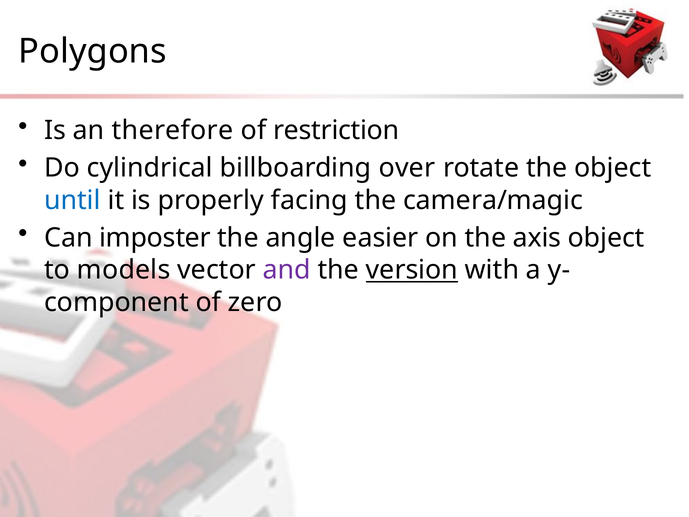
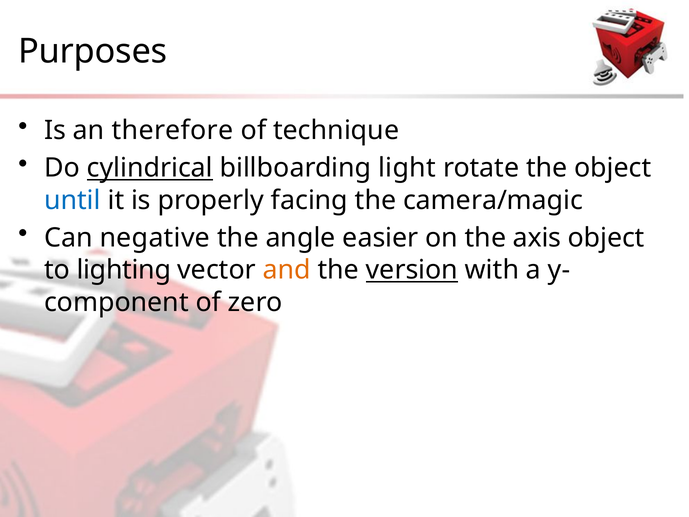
Polygons: Polygons -> Purposes
restriction: restriction -> technique
cylindrical underline: none -> present
over: over -> light
imposter: imposter -> negative
models: models -> lighting
and colour: purple -> orange
